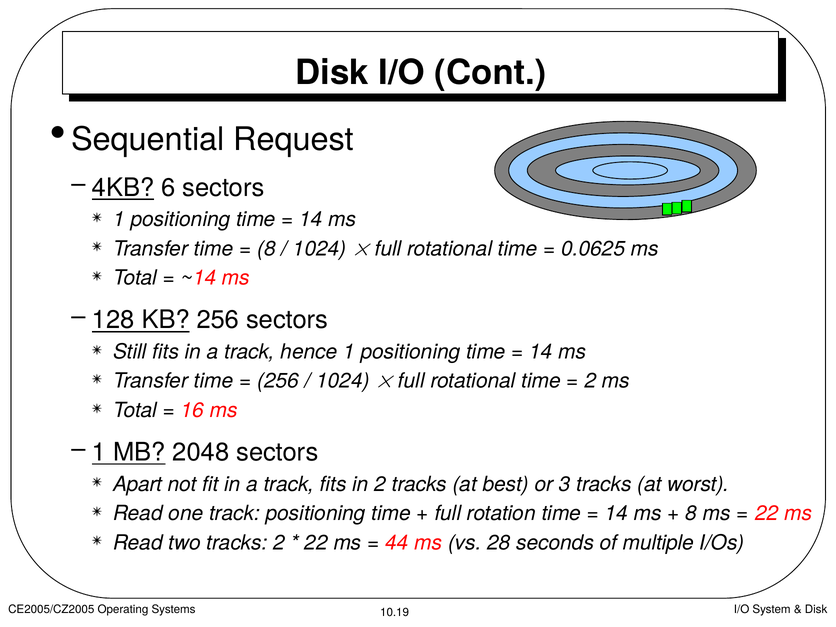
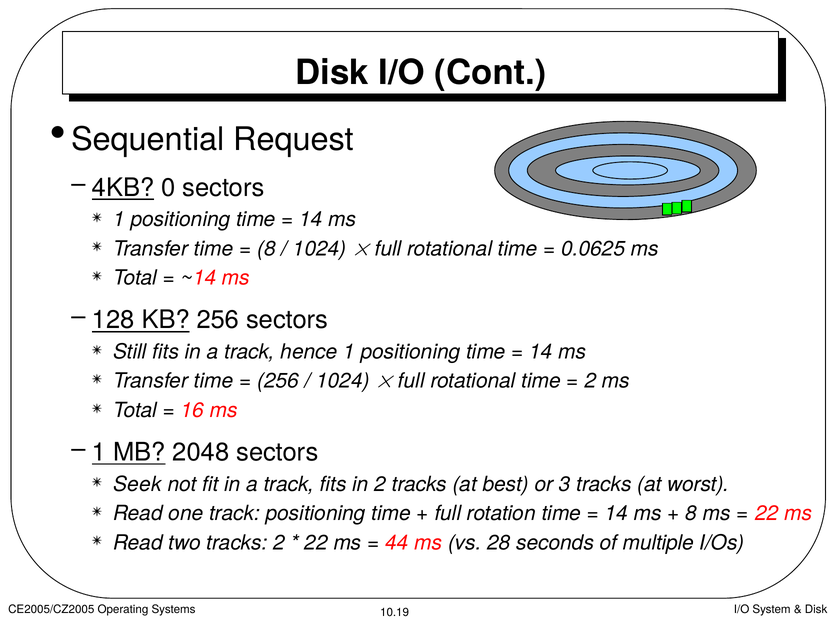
6: 6 -> 0
Apart: Apart -> Seek
